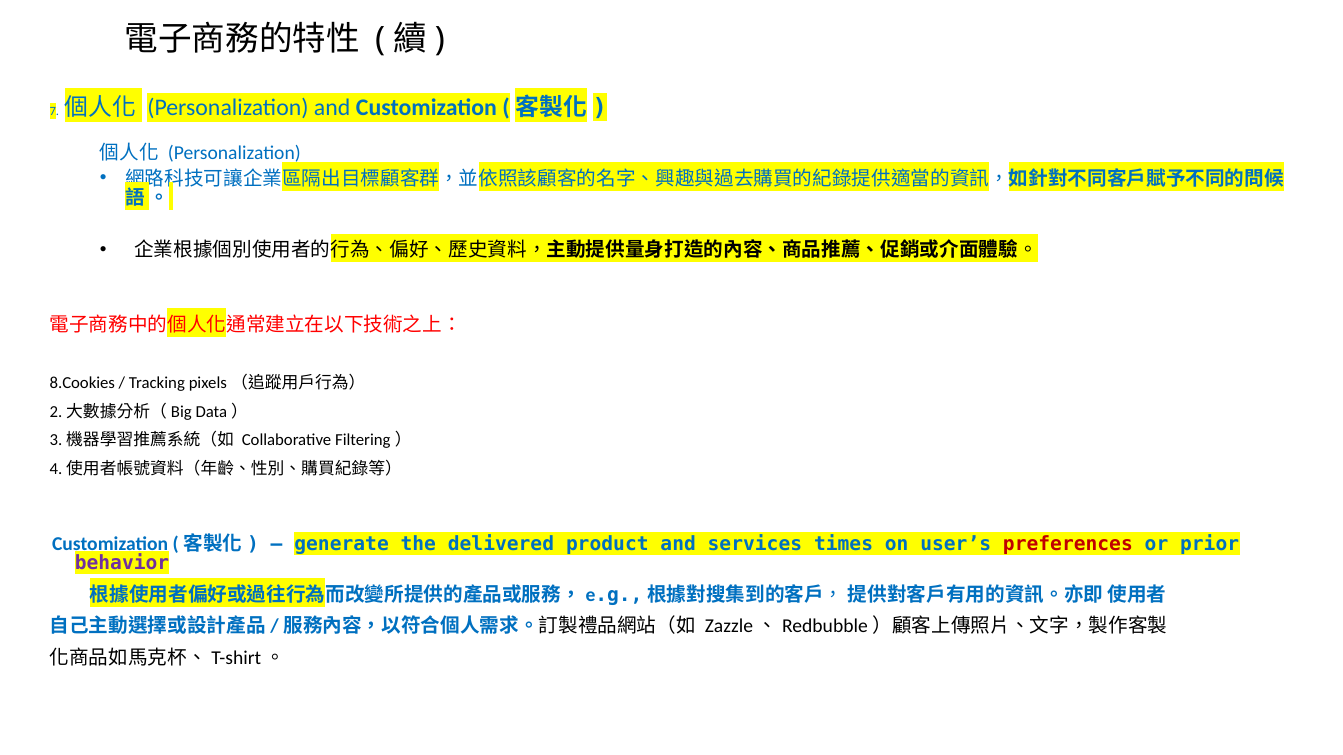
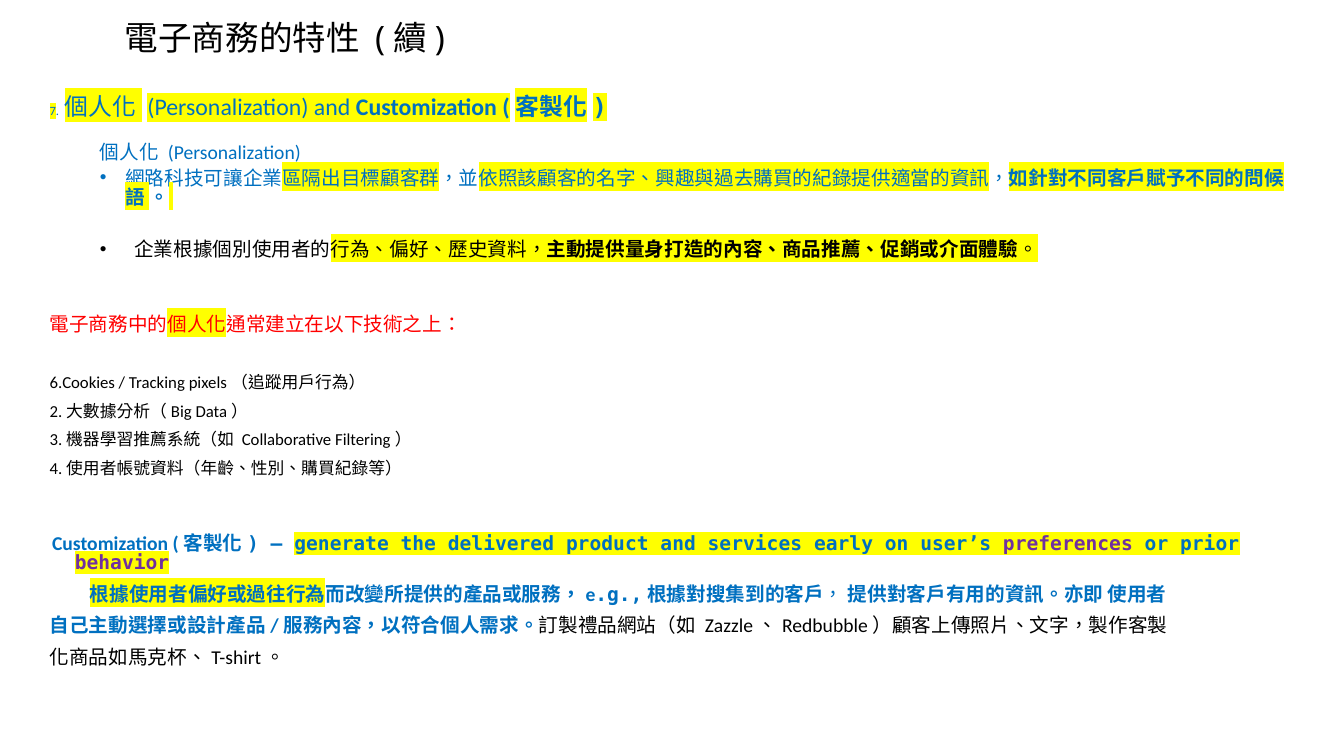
8.Cookies: 8.Cookies -> 6.Cookies
times: times -> early
preferences colour: red -> purple
